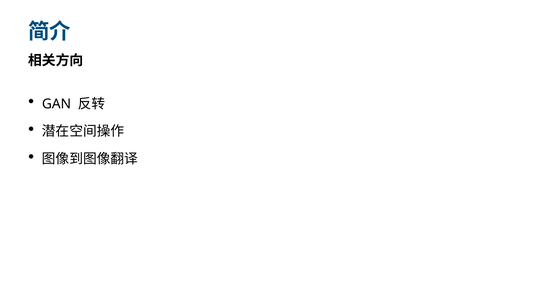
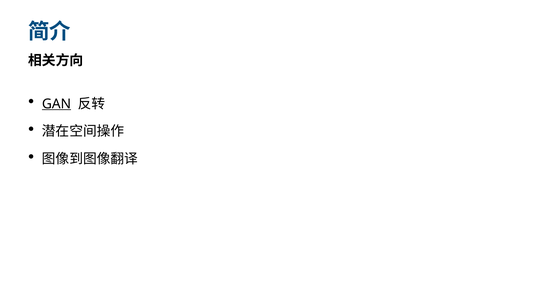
GAN underline: none -> present
